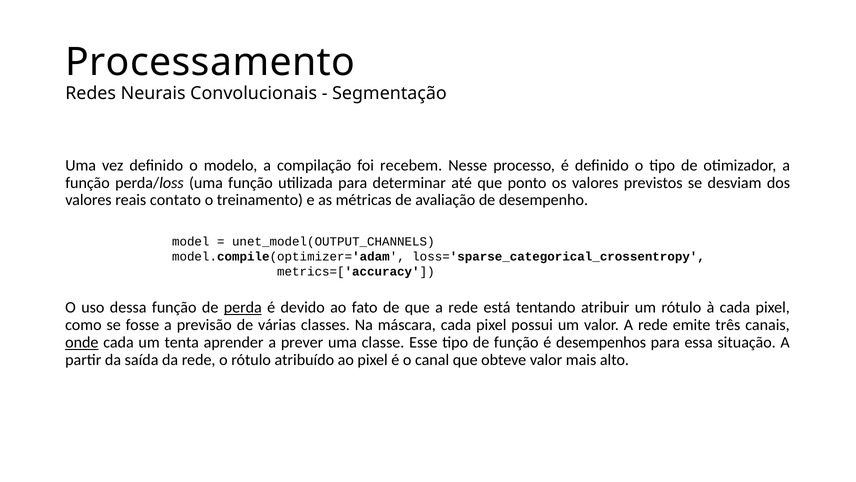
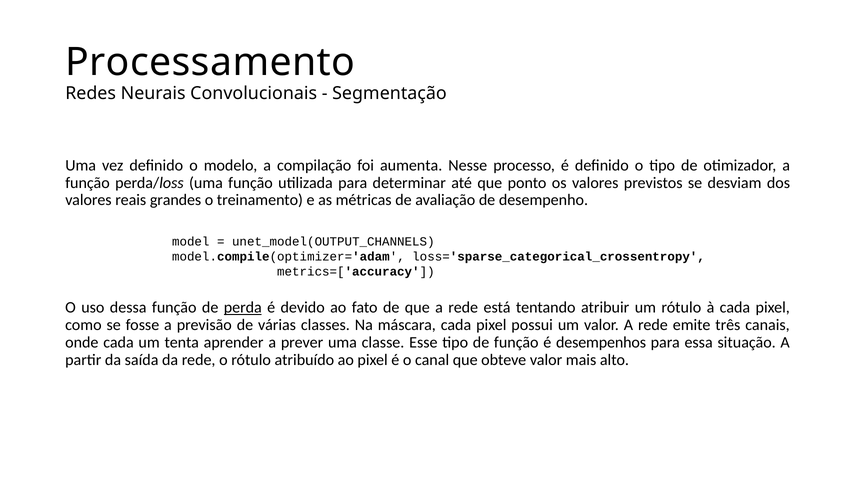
recebem: recebem -> aumenta
contato: contato -> grandes
onde underline: present -> none
